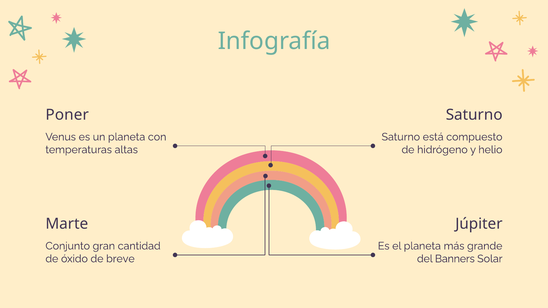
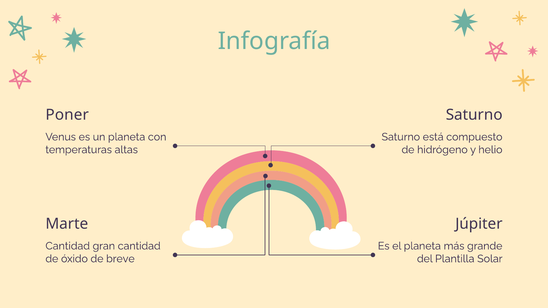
Conjunto at (68, 246): Conjunto -> Cantidad
Banners: Banners -> Plantilla
